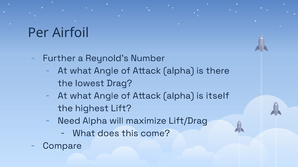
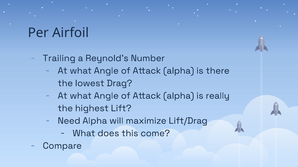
Further: Further -> Trailing
itself: itself -> really
